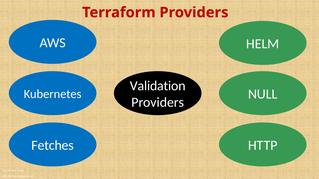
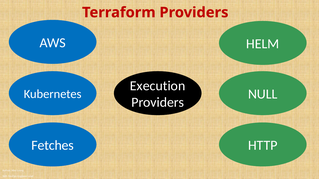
Validation: Validation -> Execution
